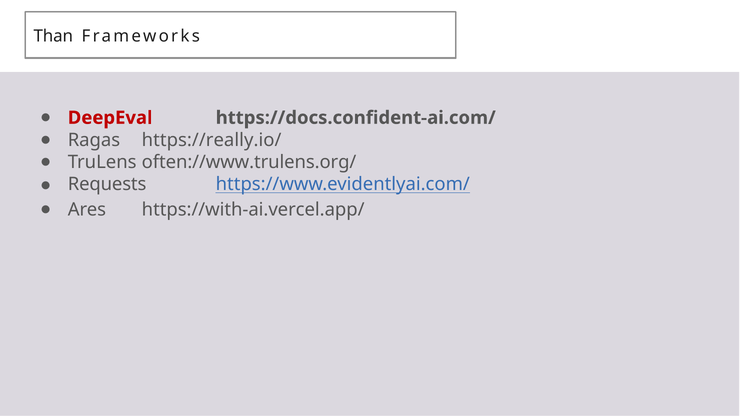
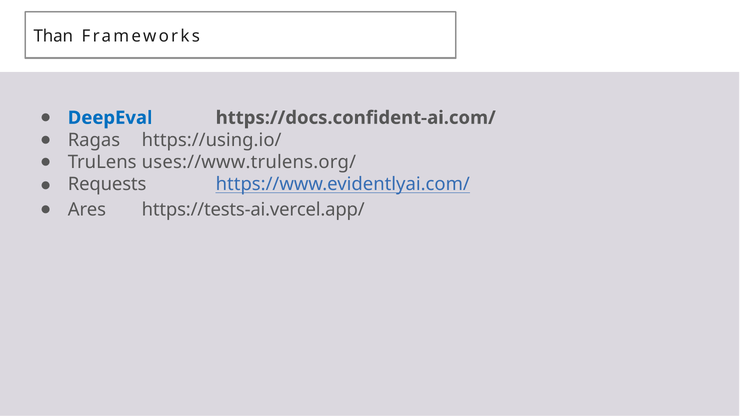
DeepEval colour: red -> blue
https://really.io/: https://really.io/ -> https://using.io/
often://www.trulens.org/: often://www.trulens.org/ -> uses://www.trulens.org/
https://with-ai.vercel.app/: https://with-ai.vercel.app/ -> https://tests-ai.vercel.app/
